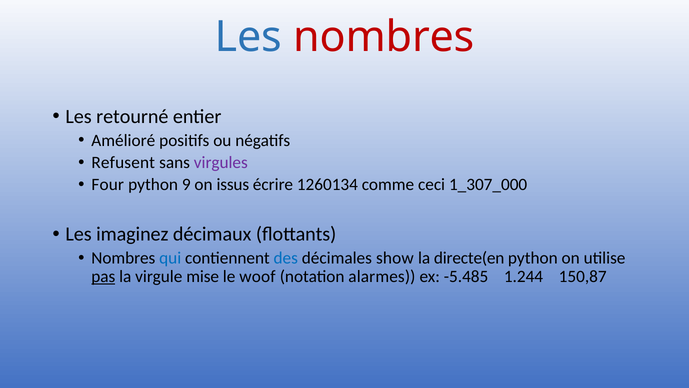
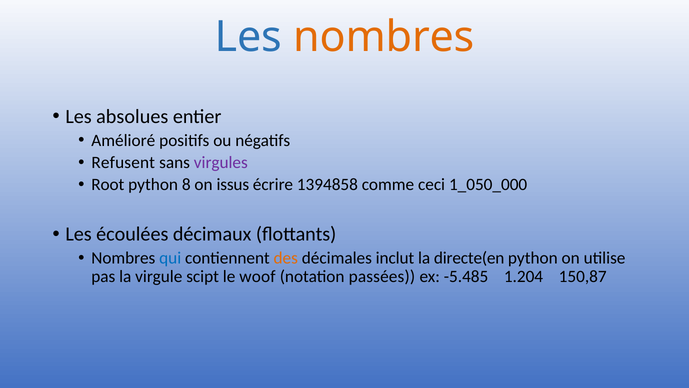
nombres at (384, 37) colour: red -> orange
retourné: retourné -> absolues
Four: Four -> Root
9: 9 -> 8
1260134: 1260134 -> 1394858
1_307_000: 1_307_000 -> 1_050_000
imaginez: imaginez -> écoulées
des colour: blue -> orange
show: show -> inclut
pas underline: present -> none
mise: mise -> scipt
alarmes: alarmes -> passées
1.244: 1.244 -> 1.204
